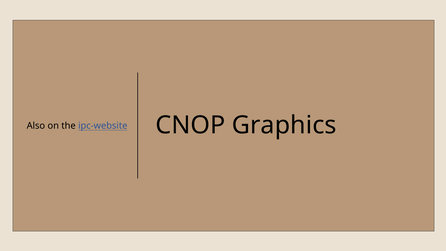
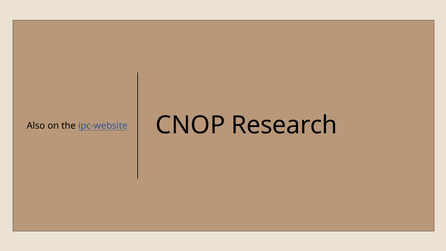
Graphics: Graphics -> Research
